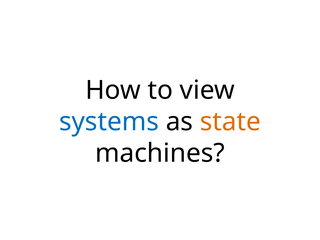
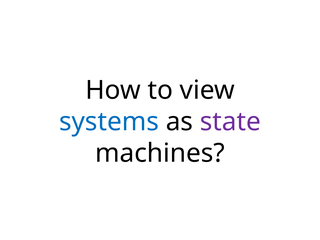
state colour: orange -> purple
